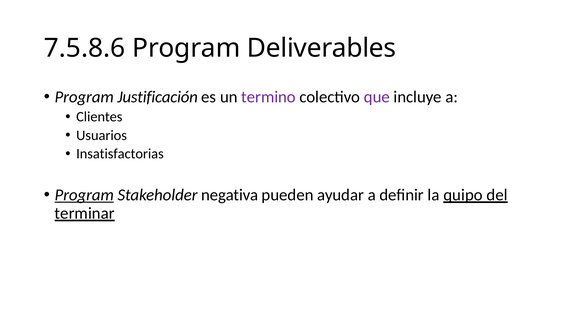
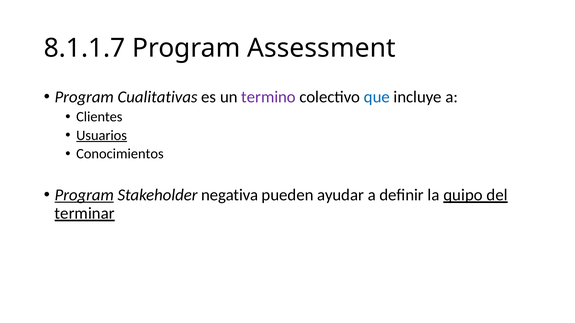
7.5.8.6: 7.5.8.6 -> 8.1.1.7
Deliverables: Deliverables -> Assessment
Justificación: Justificación -> Cualitativas
que colour: purple -> blue
Usuarios underline: none -> present
Insatisfactorias: Insatisfactorias -> Conocimientos
